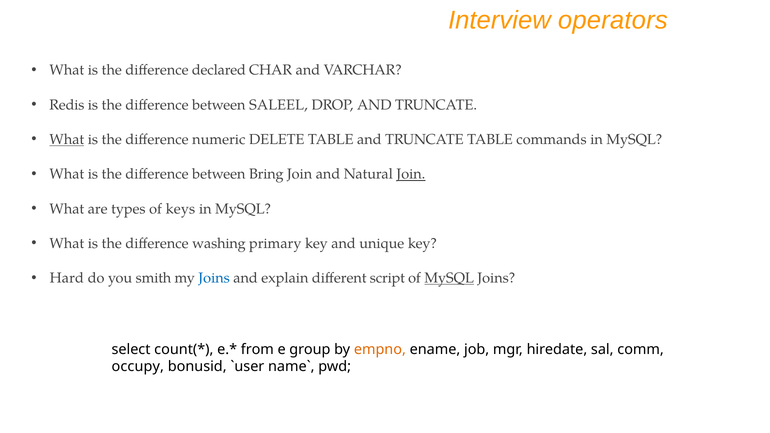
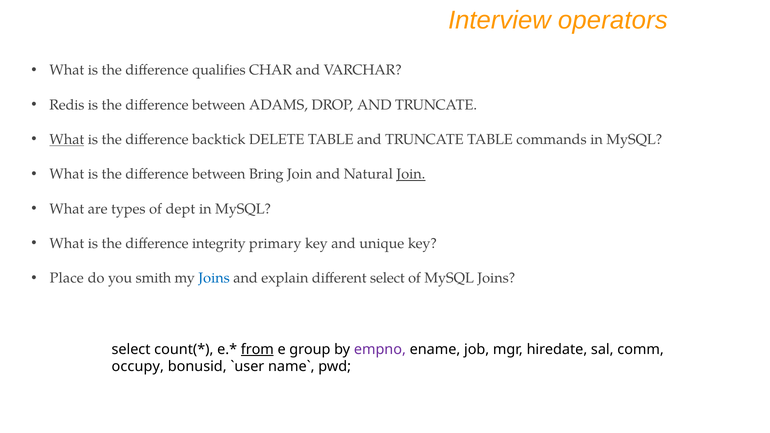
declared: declared -> qualifies
SALEEL: SALEEL -> ADAMS
numeric: numeric -> backtick
keys: keys -> dept
washing: washing -> integrity
Hard: Hard -> Place
different script: script -> select
MySQL at (449, 278) underline: present -> none
from underline: none -> present
empno colour: orange -> purple
